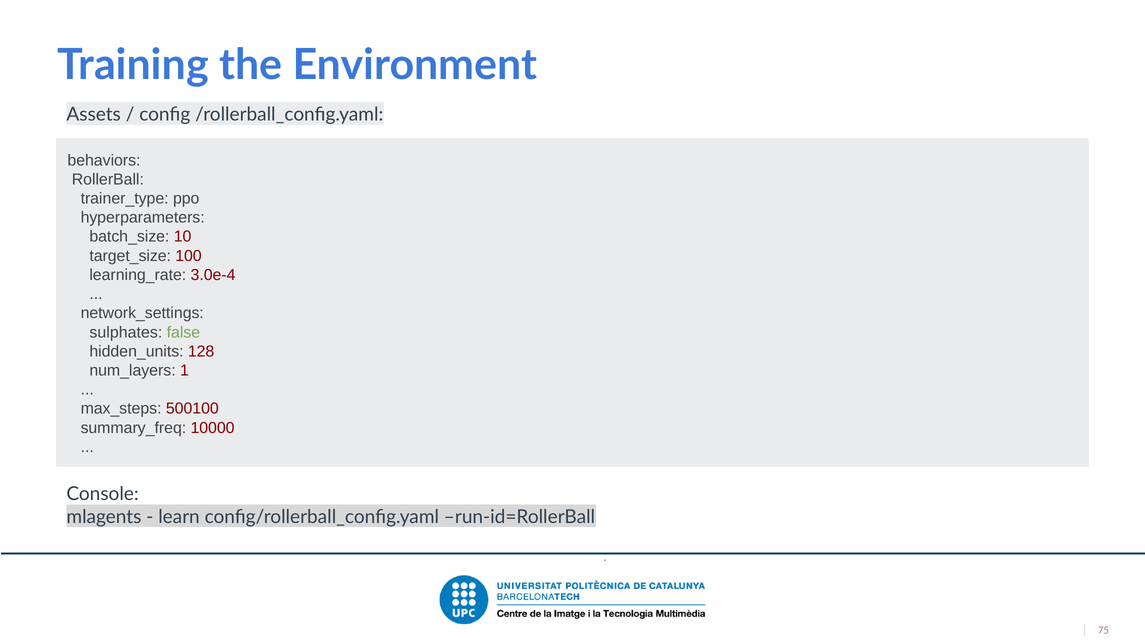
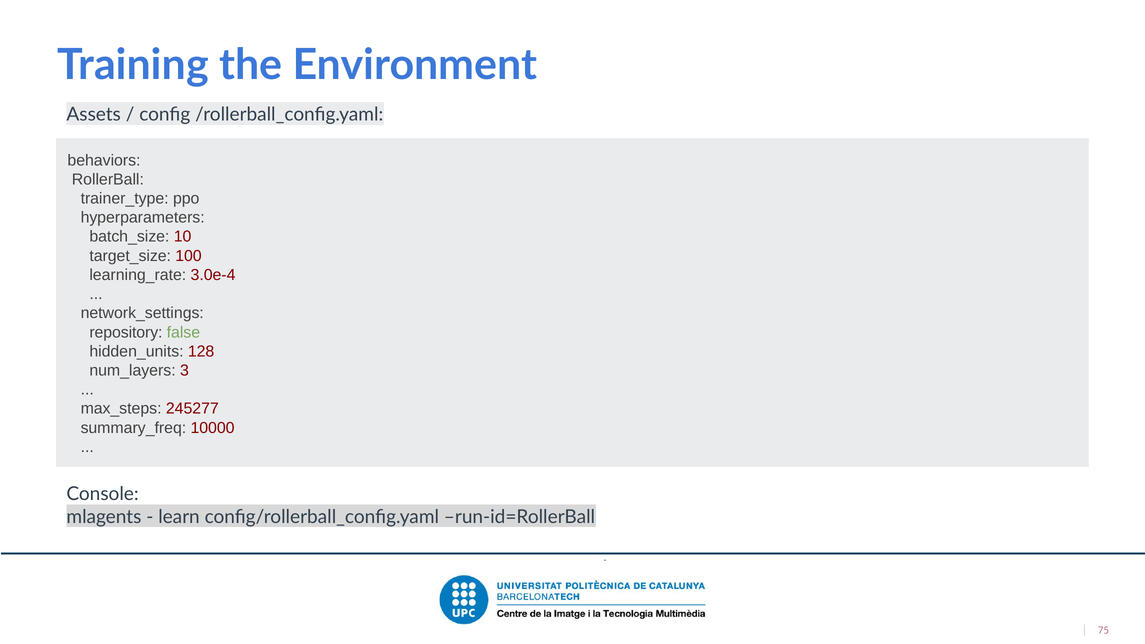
sulphates: sulphates -> repository
1: 1 -> 3
500100: 500100 -> 245277
